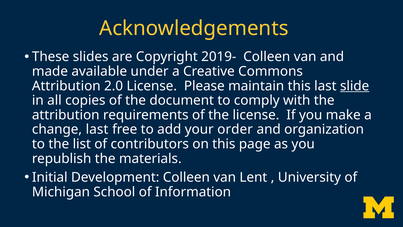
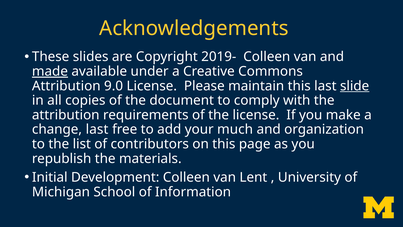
made underline: none -> present
2.0: 2.0 -> 9.0
order: order -> much
